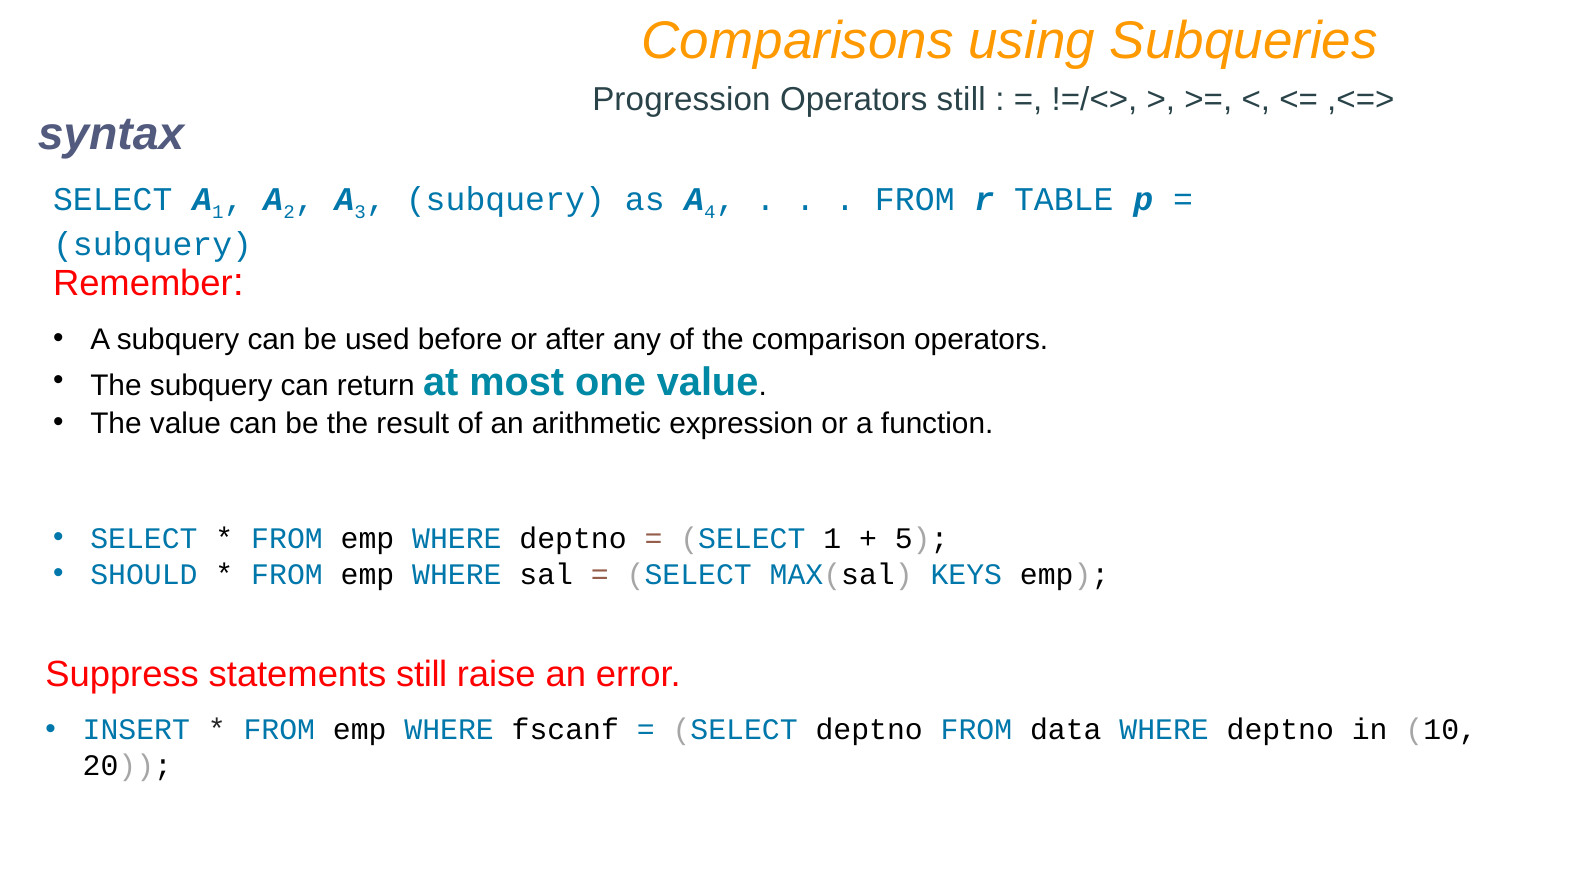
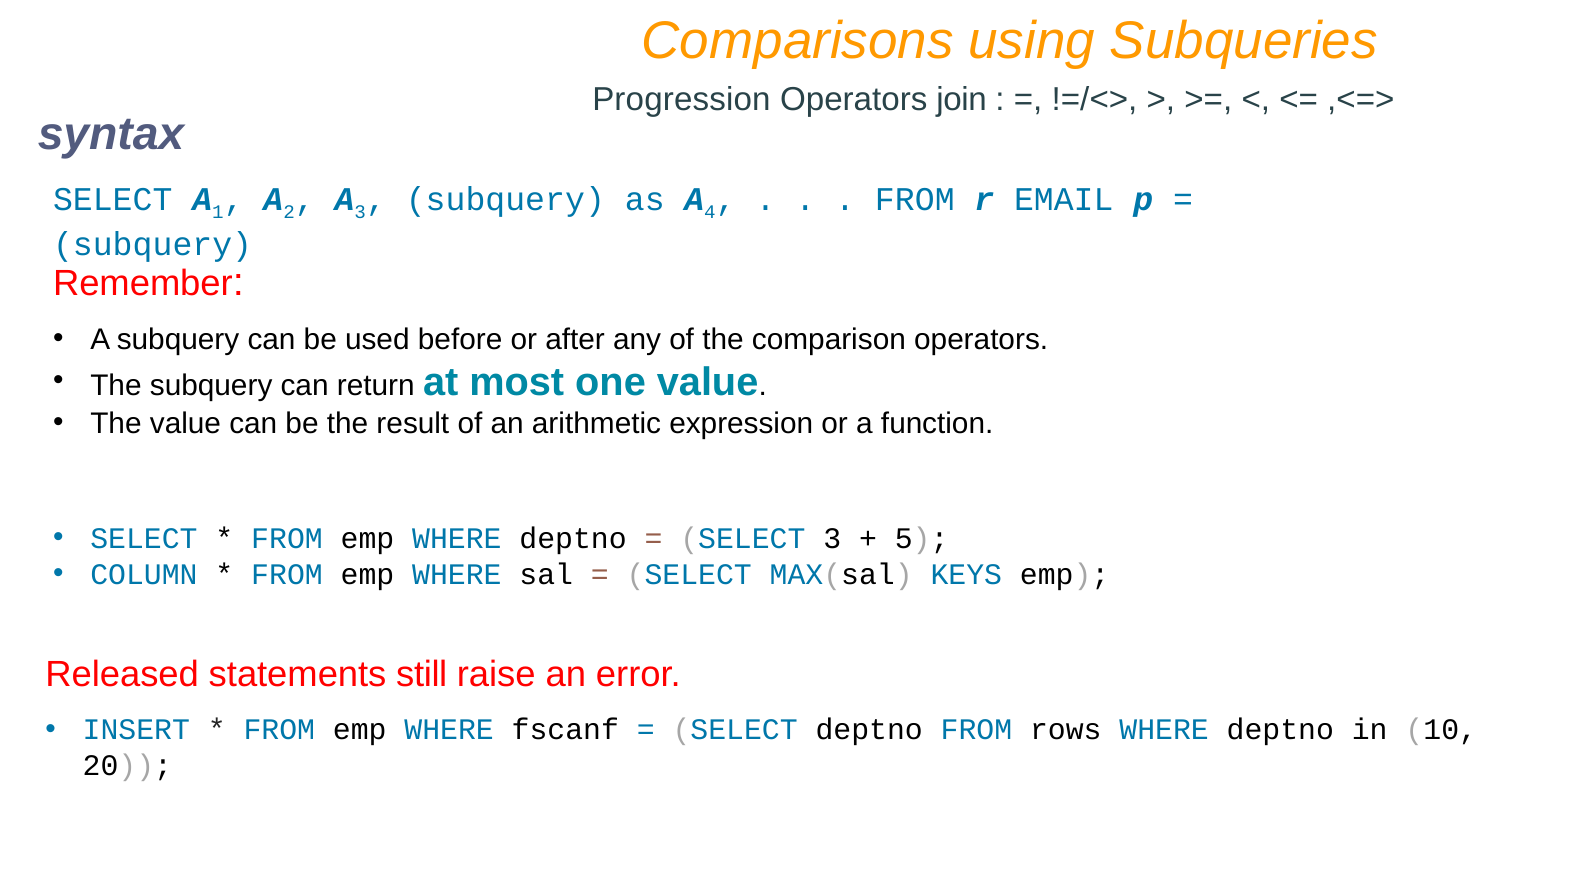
Operators still: still -> join
TABLE: TABLE -> EMAIL
SELECT 1: 1 -> 3
SHOULD: SHOULD -> COLUMN
Suppress: Suppress -> Released
data: data -> rows
